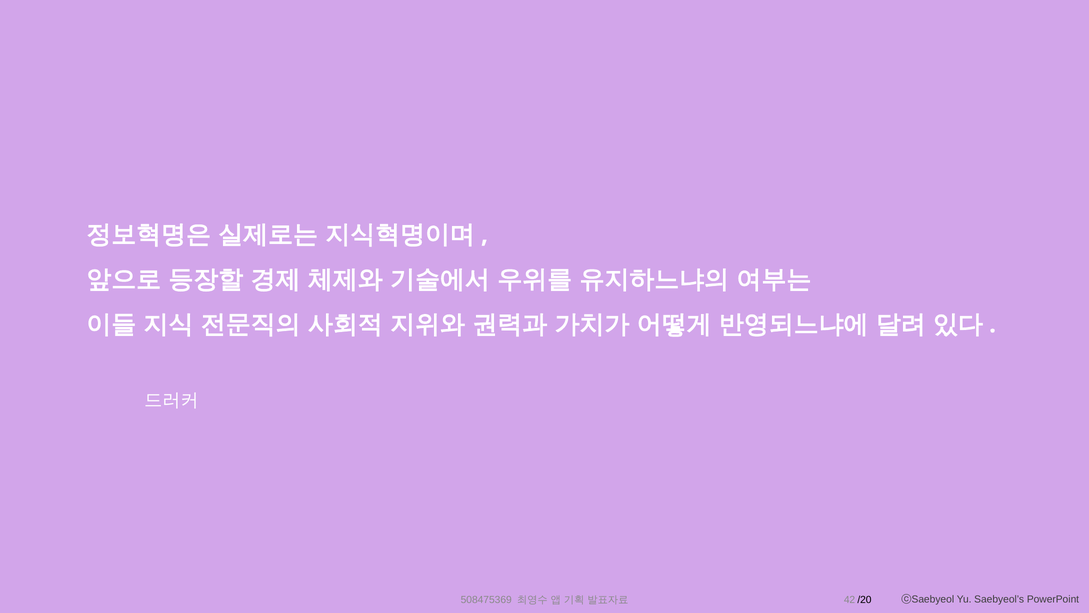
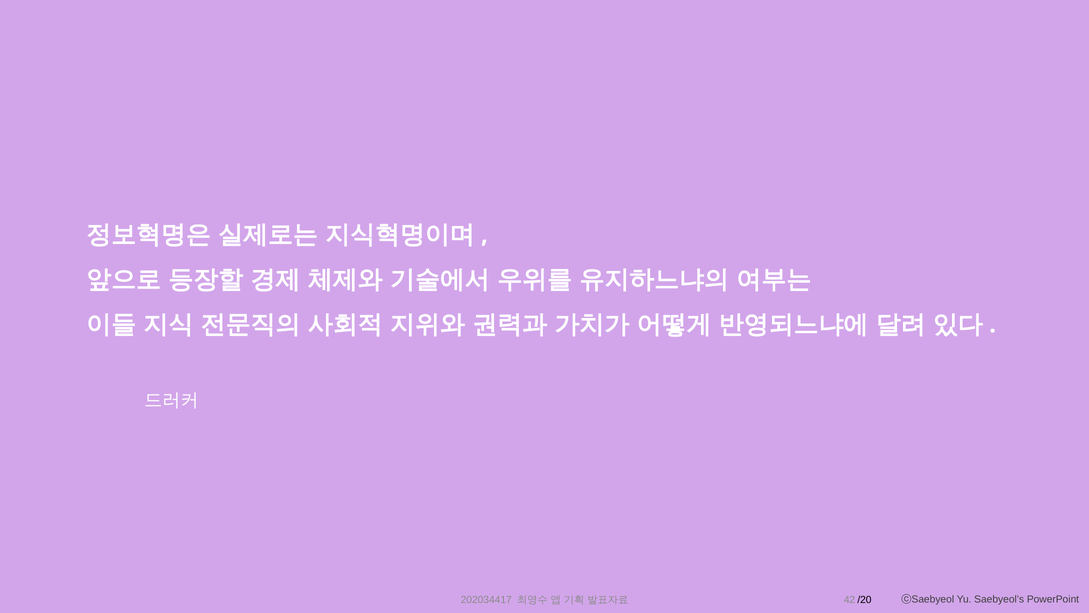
508475369: 508475369 -> 202034417
